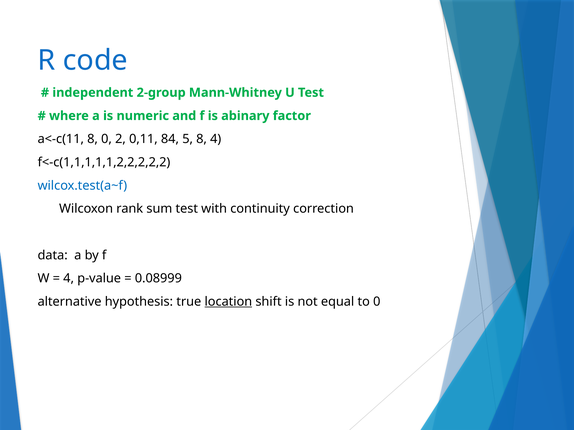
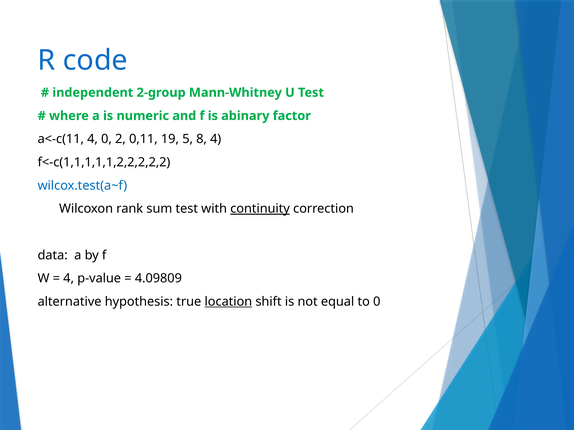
a<-c(11 8: 8 -> 4
84: 84 -> 19
continuity underline: none -> present
0.08999: 0.08999 -> 4.09809
